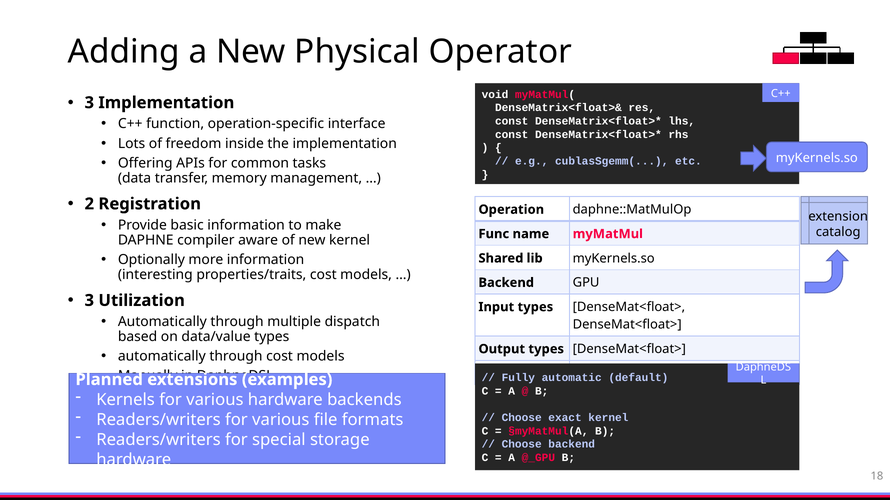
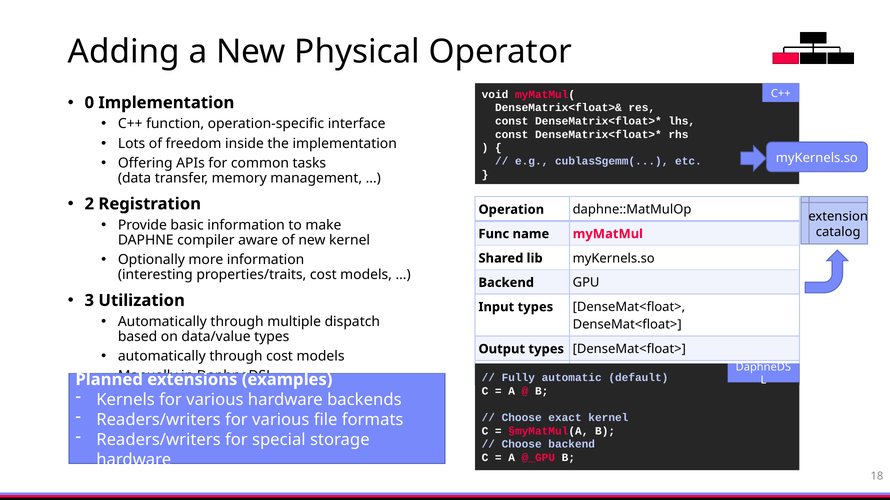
3 at (89, 103): 3 -> 0
